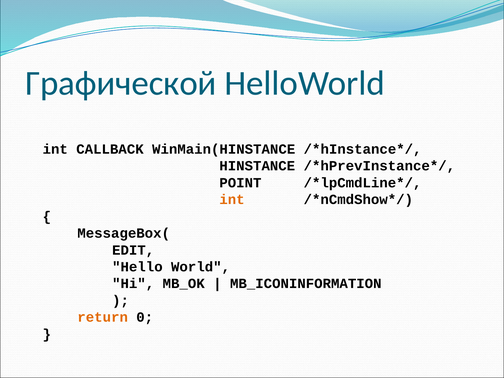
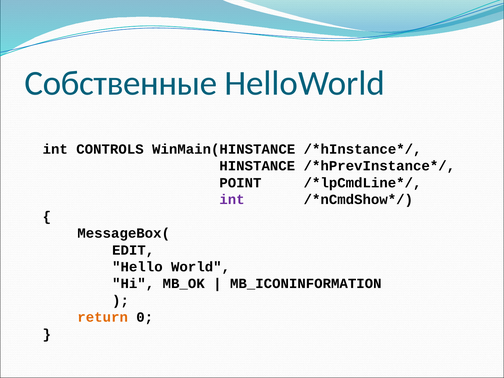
Графической: Графической -> Собственные
CALLBACK: CALLBACK -> CONTROLS
int at (232, 200) colour: orange -> purple
